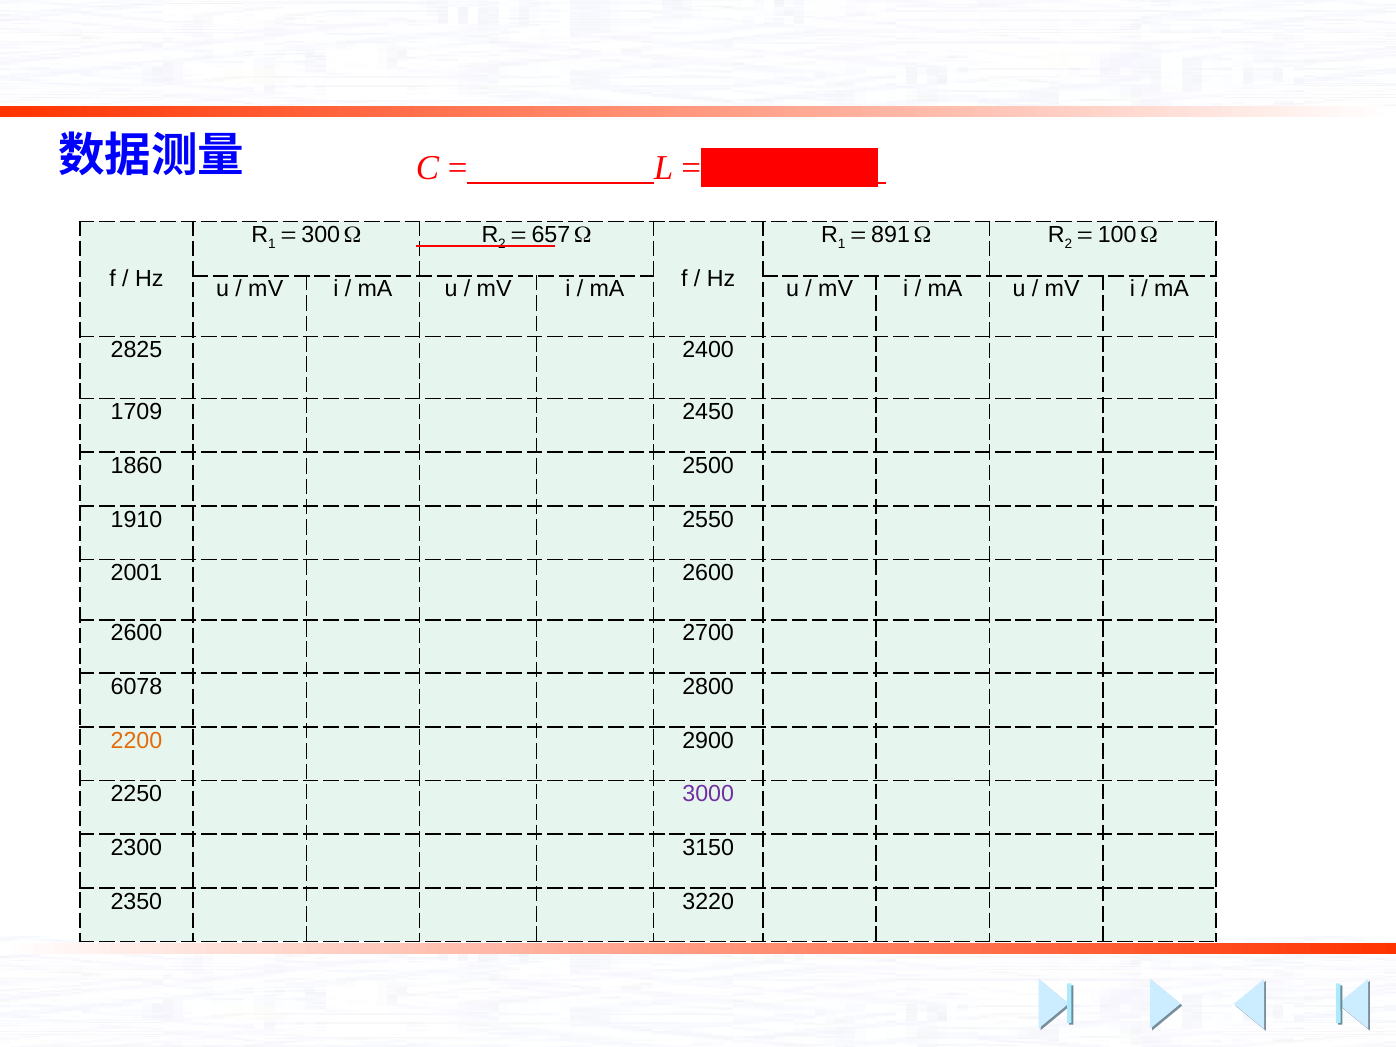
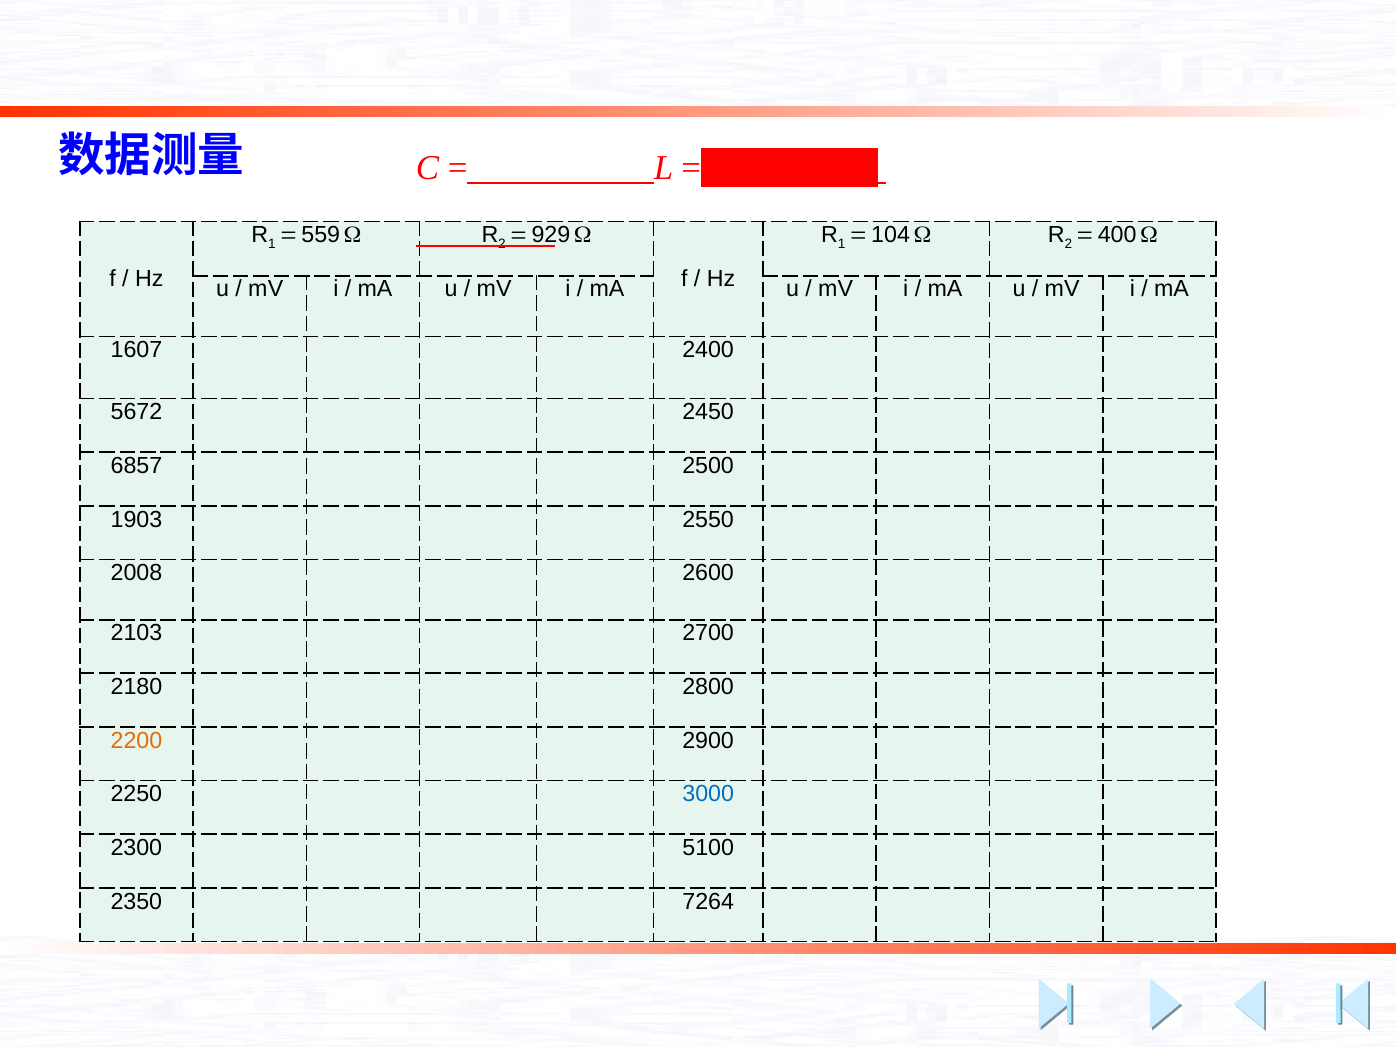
300: 300 -> 559
657: 657 -> 929
891: 891 -> 104
100: 100 -> 400
2825: 2825 -> 1607
1709: 1709 -> 5672
1860: 1860 -> 6857
1910: 1910 -> 1903
2001: 2001 -> 2008
2600 at (136, 633): 2600 -> 2103
6078: 6078 -> 2180
3000 colour: purple -> blue
3150: 3150 -> 5100
3220: 3220 -> 7264
